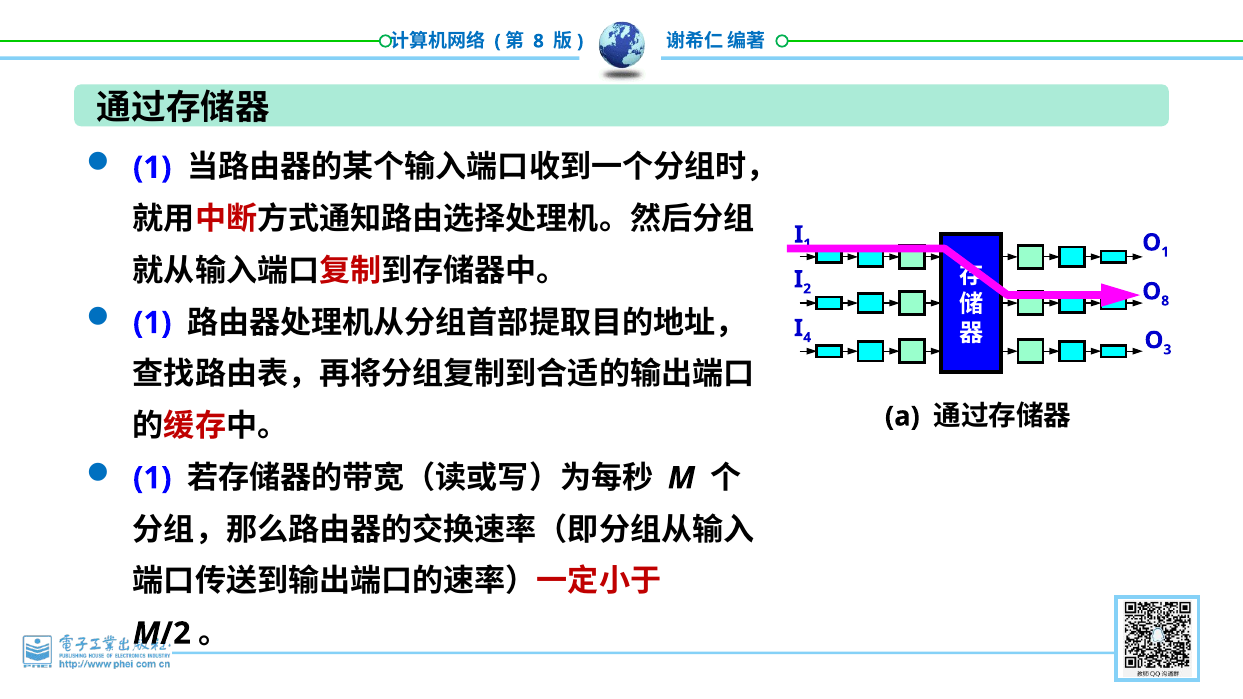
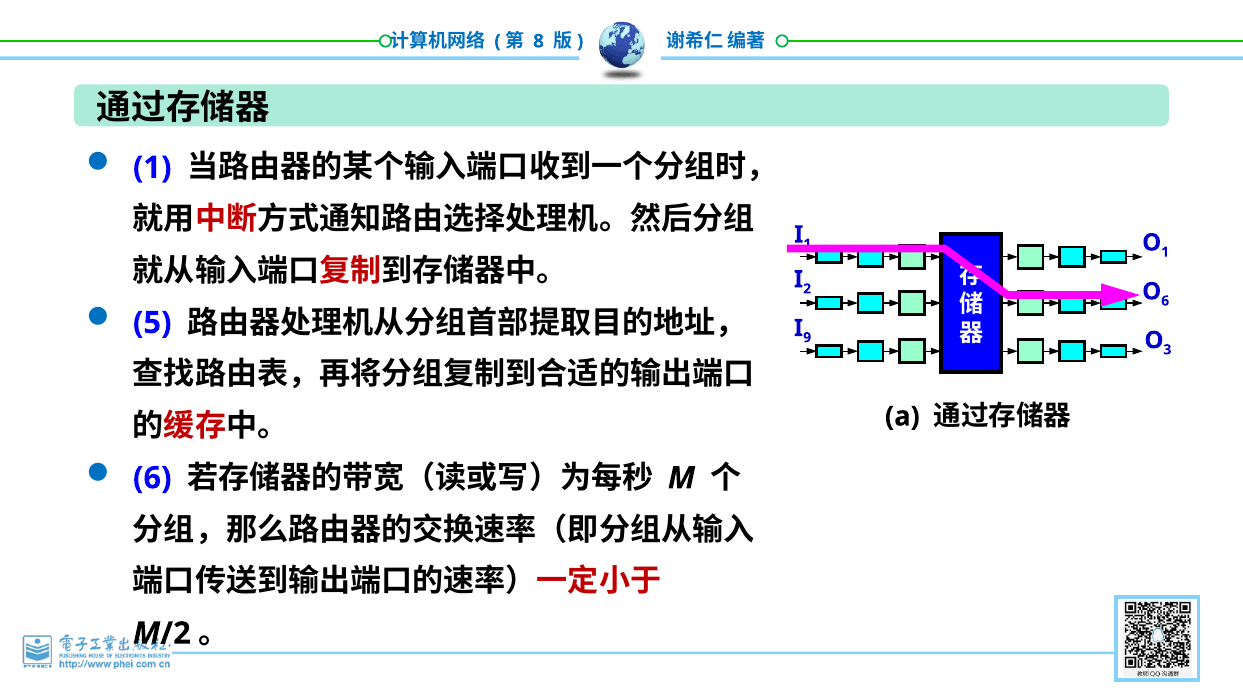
8 at (1165, 301): 8 -> 6
1 at (152, 323): 1 -> 5
4: 4 -> 9
1 at (152, 478): 1 -> 6
